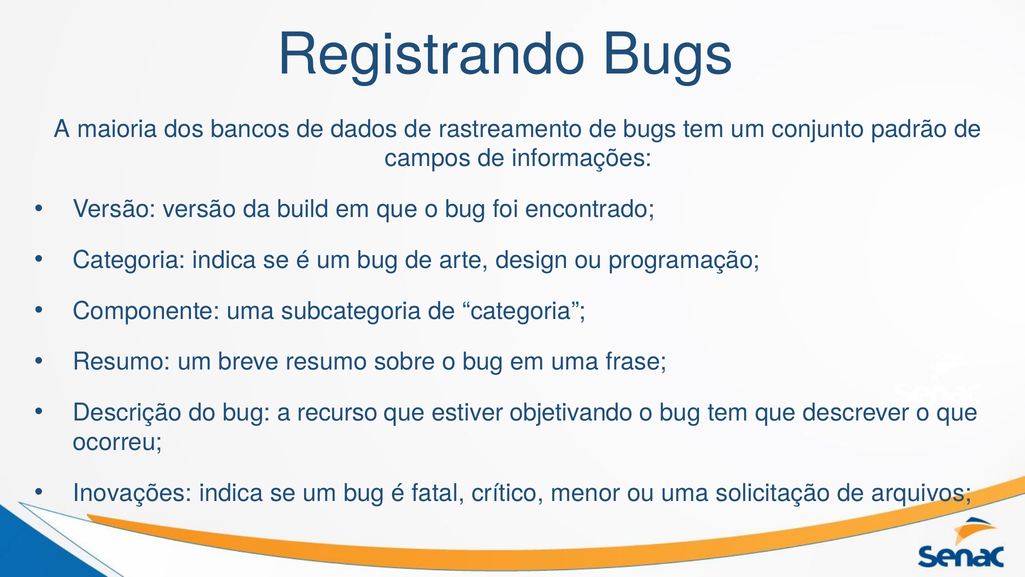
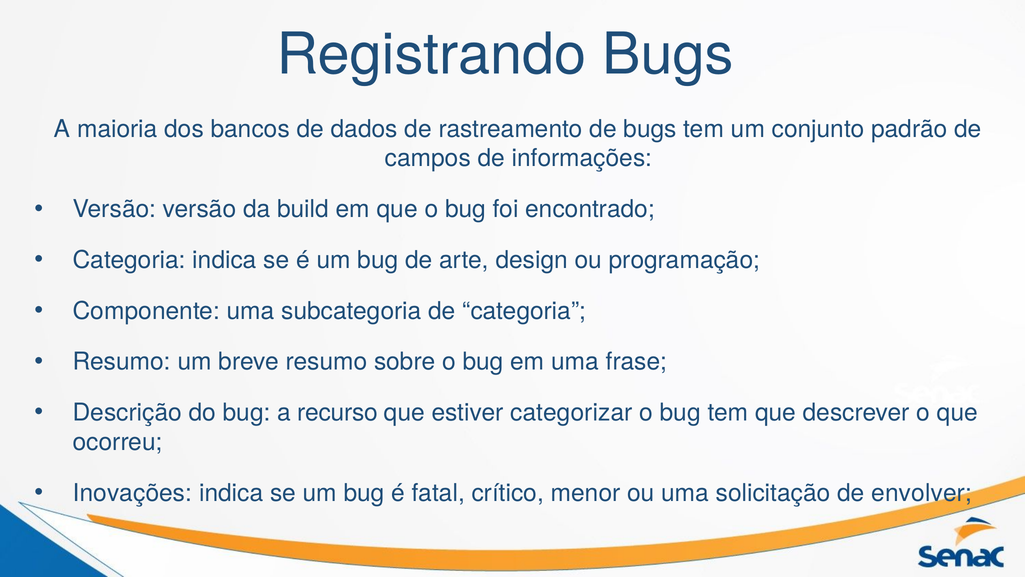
objetivando: objetivando -> categorizar
arquivos: arquivos -> envolver
